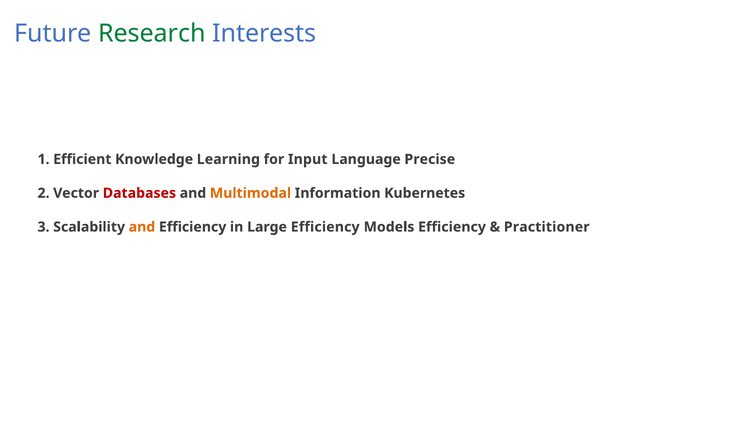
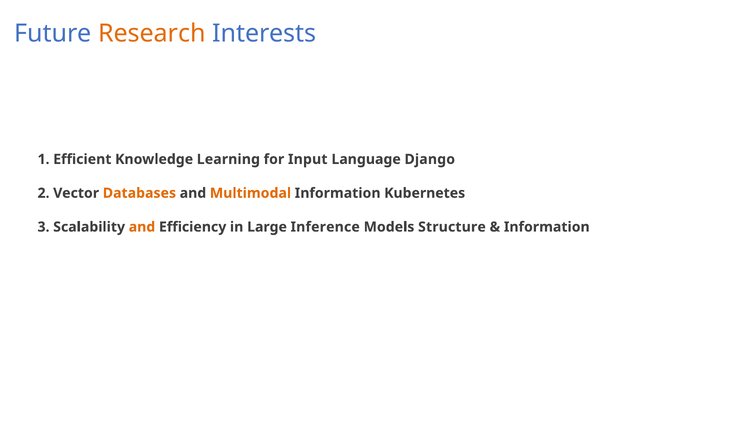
Research colour: green -> orange
Precise: Precise -> Django
Databases colour: red -> orange
Large Efficiency: Efficiency -> Inference
Models Efficiency: Efficiency -> Structure
Practitioner at (547, 227): Practitioner -> Information
